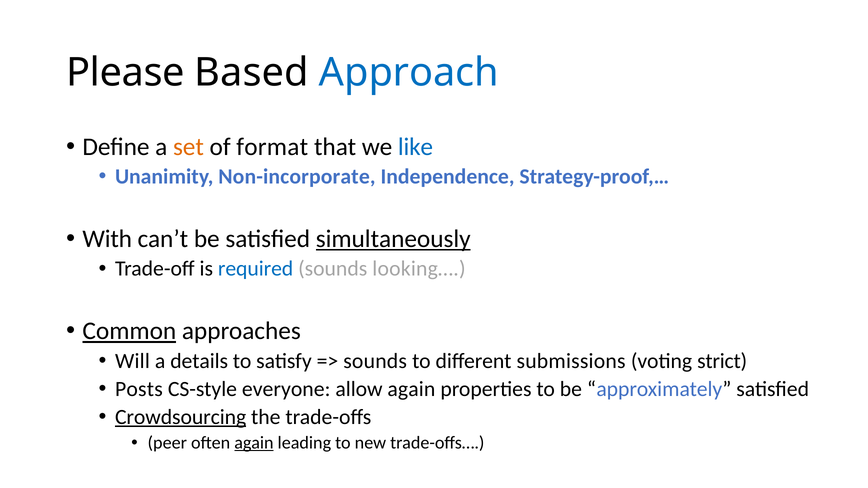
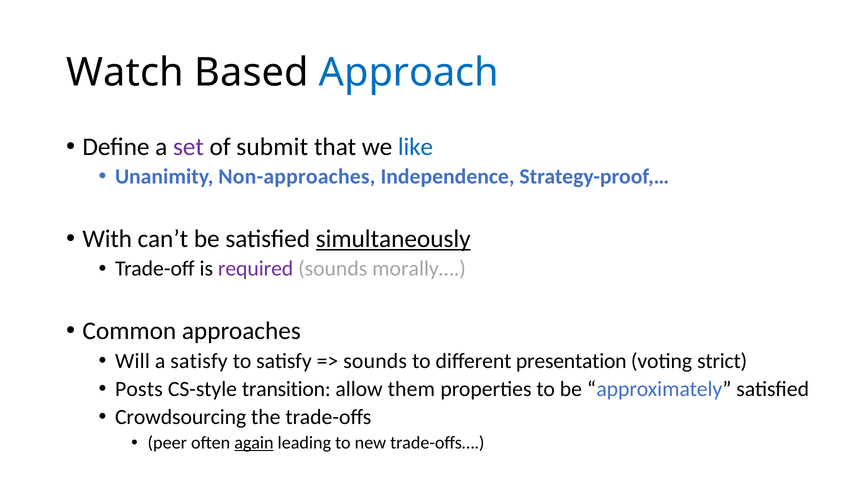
Please: Please -> Watch
set colour: orange -> purple
format: format -> submit
Non-incorporate: Non-incorporate -> Non-approaches
required colour: blue -> purple
looking…: looking… -> morally…
Common underline: present -> none
a details: details -> satisfy
submissions: submissions -> presentation
everyone: everyone -> transition
allow again: again -> them
Crowdsourcing underline: present -> none
